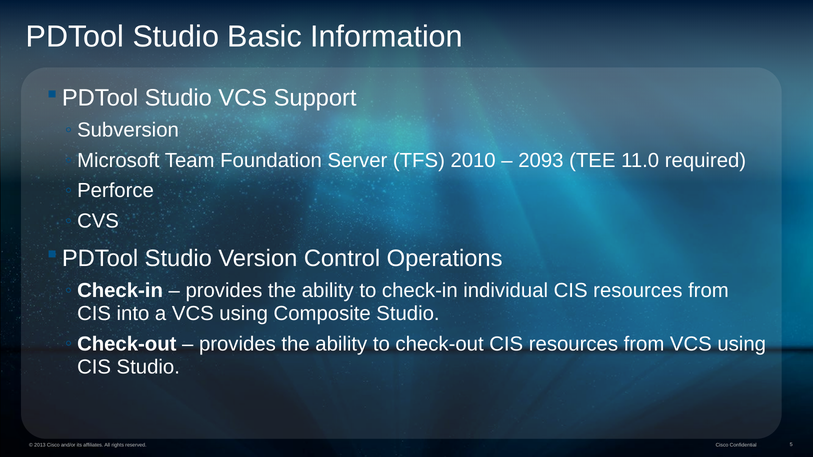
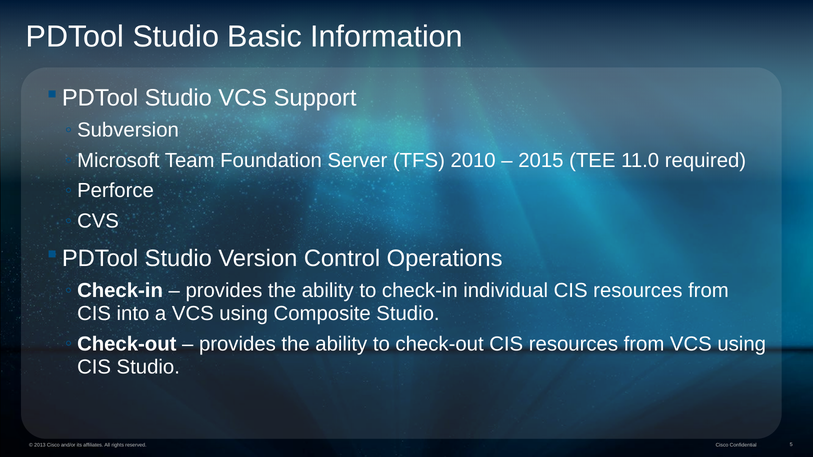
2093: 2093 -> 2015
